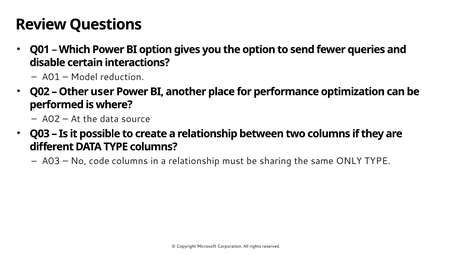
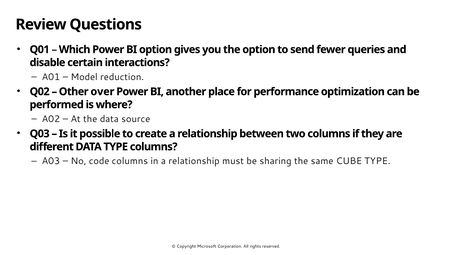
user: user -> over
ONLY: ONLY -> CUBE
